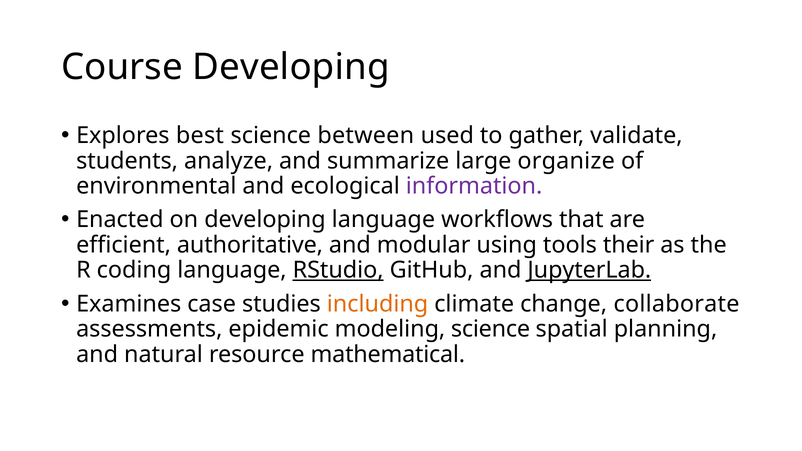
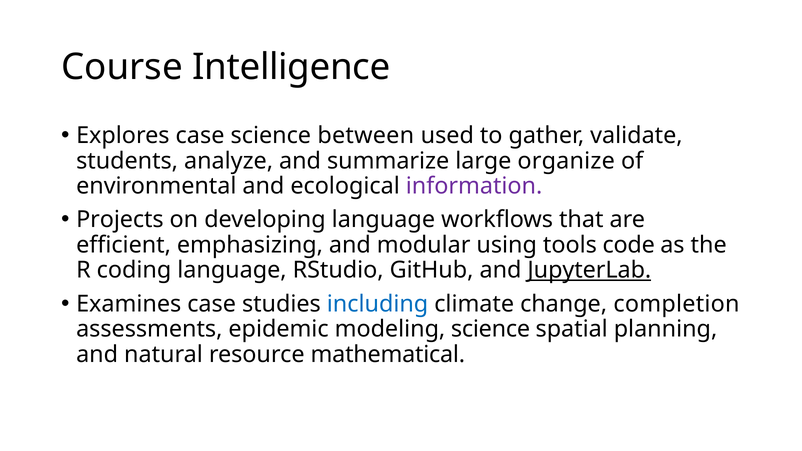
Course Developing: Developing -> Intelligence
Explores best: best -> case
Enacted: Enacted -> Projects
authoritative: authoritative -> emphasizing
their: their -> code
RStudio underline: present -> none
including colour: orange -> blue
collaborate: collaborate -> completion
